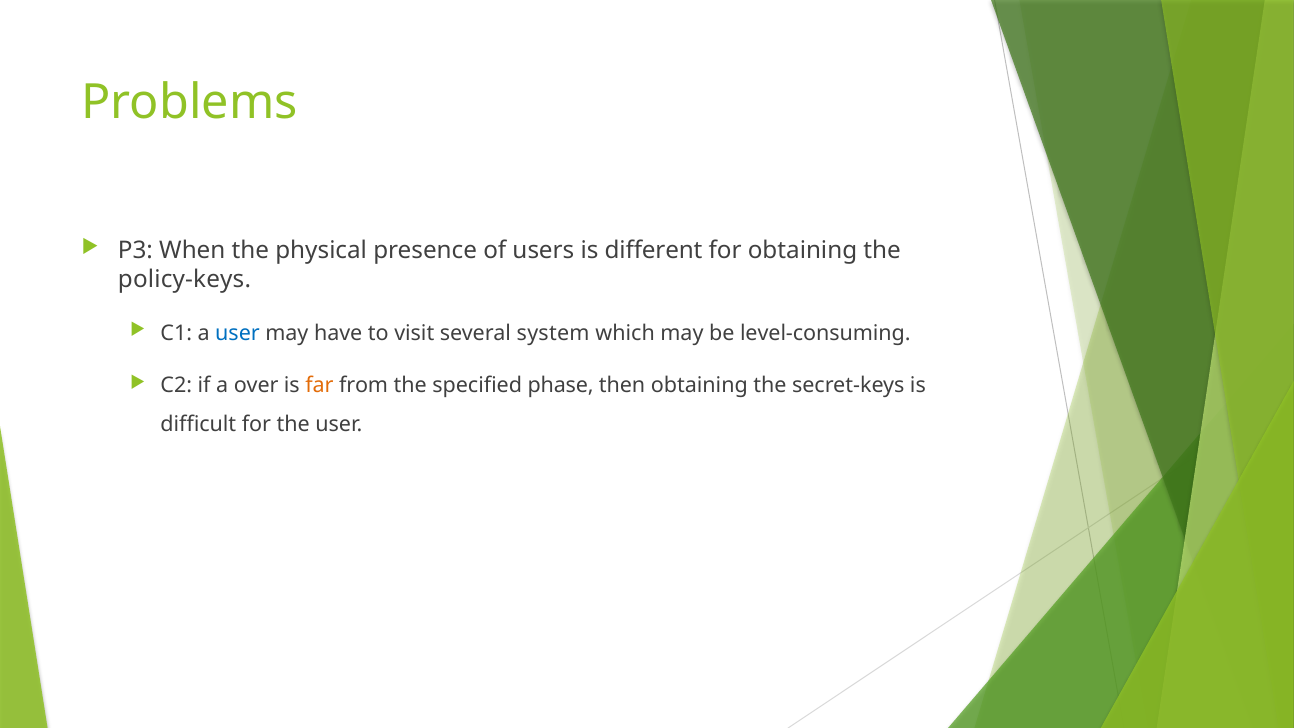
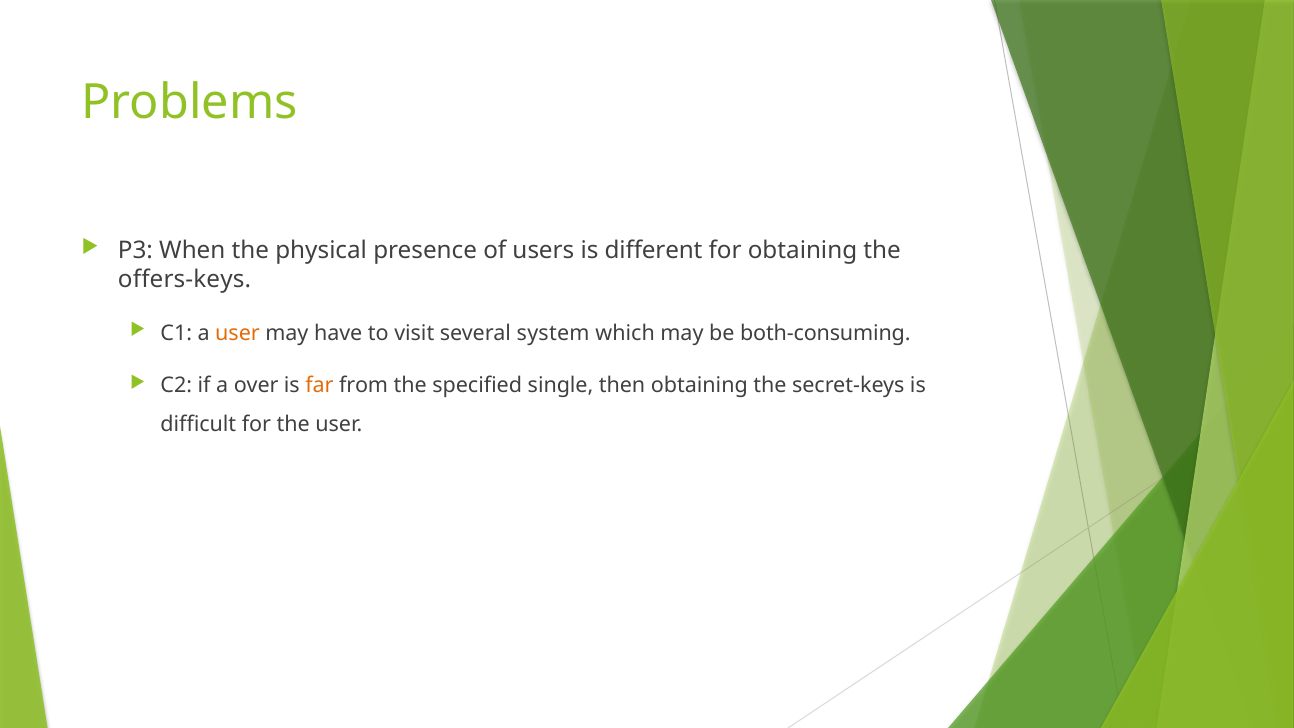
policy-keys: policy-keys -> offers-keys
user at (238, 333) colour: blue -> orange
level-consuming: level-consuming -> both-consuming
phase: phase -> single
